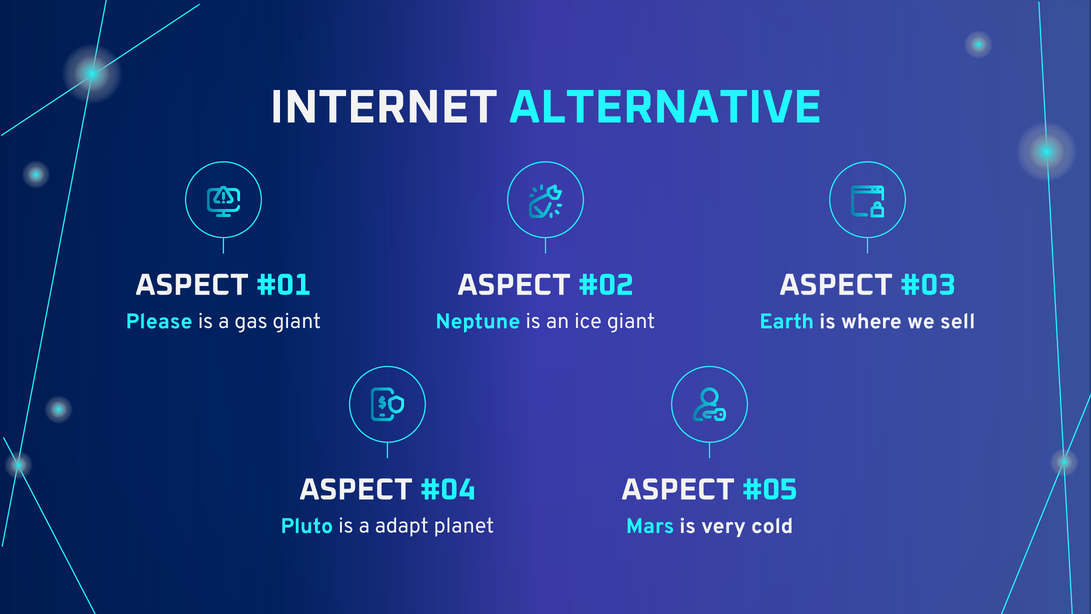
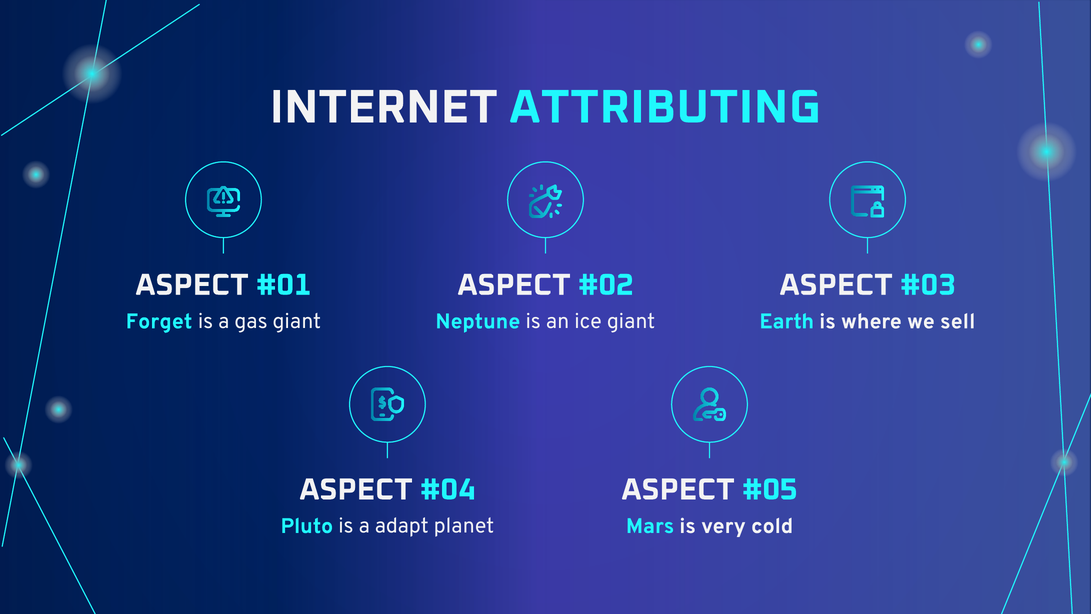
ALTERNATIVE: ALTERNATIVE -> ATTRIBUTING
Please: Please -> Forget
